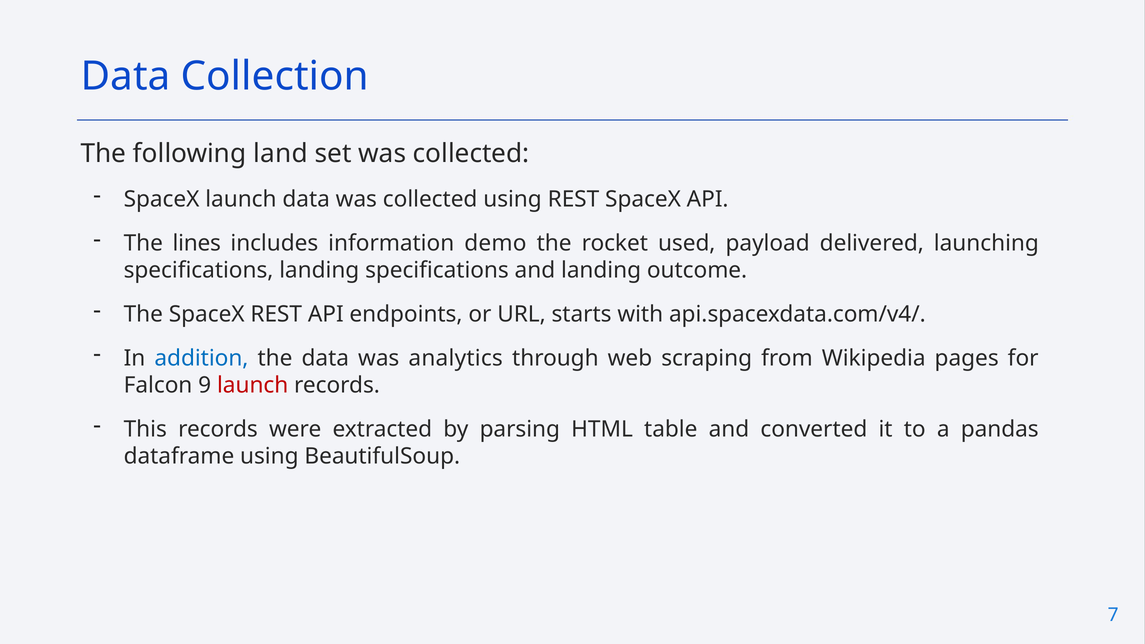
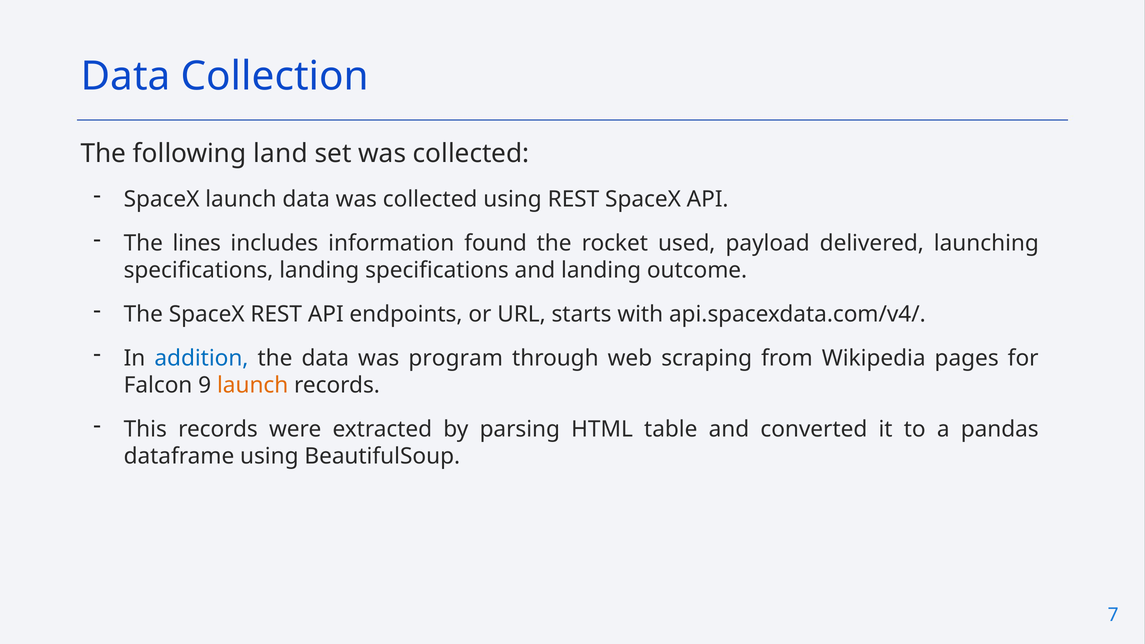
demo: demo -> found
analytics: analytics -> program
launch at (253, 385) colour: red -> orange
